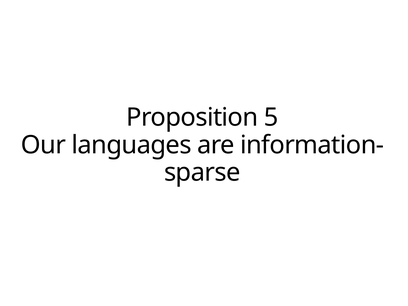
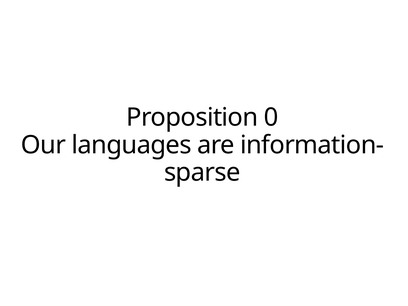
5: 5 -> 0
